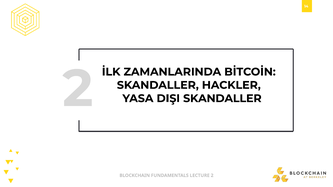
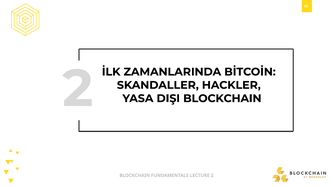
DIŞI SKANDALLER: SKANDALLER -> BLOCKCHAIN
